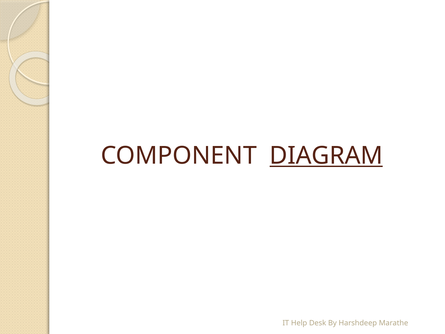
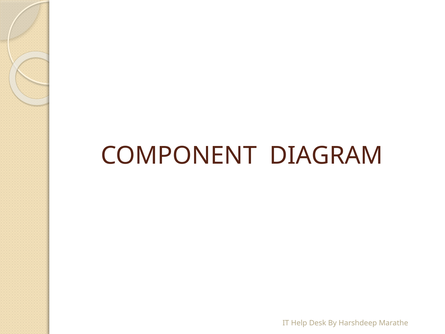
DIAGRAM underline: present -> none
